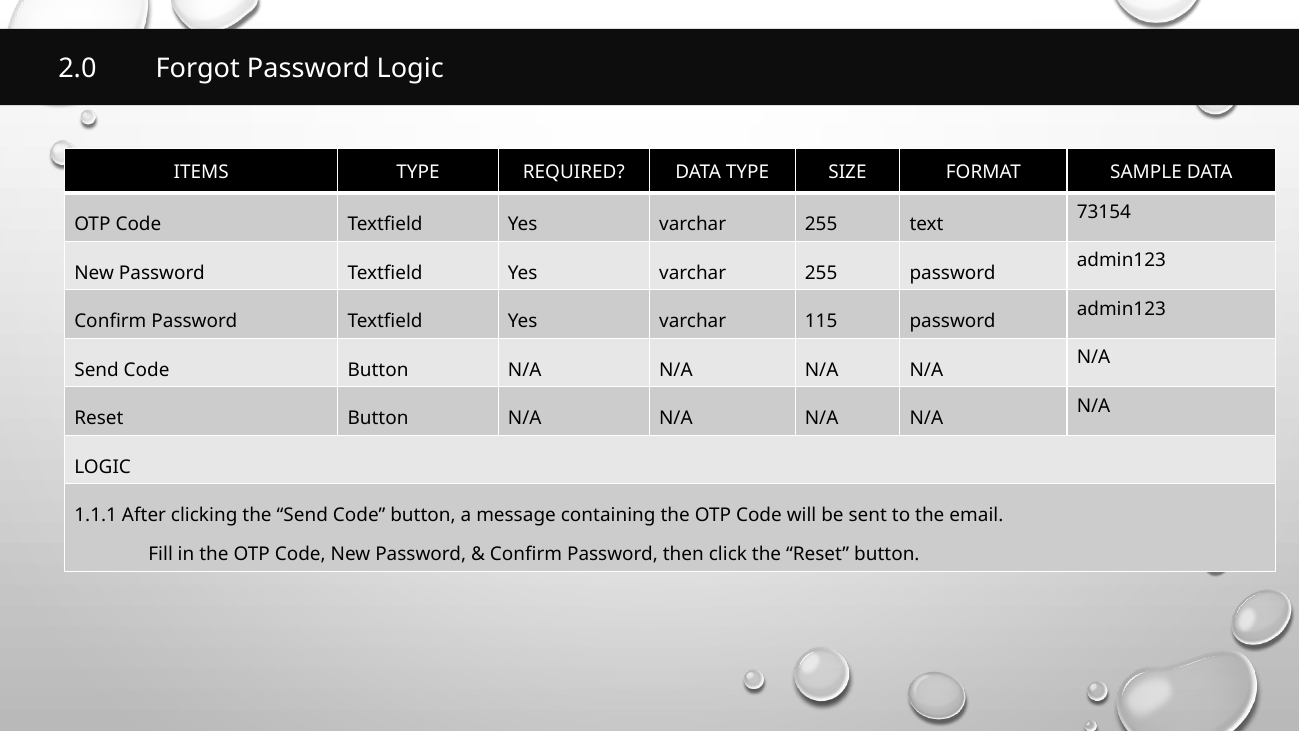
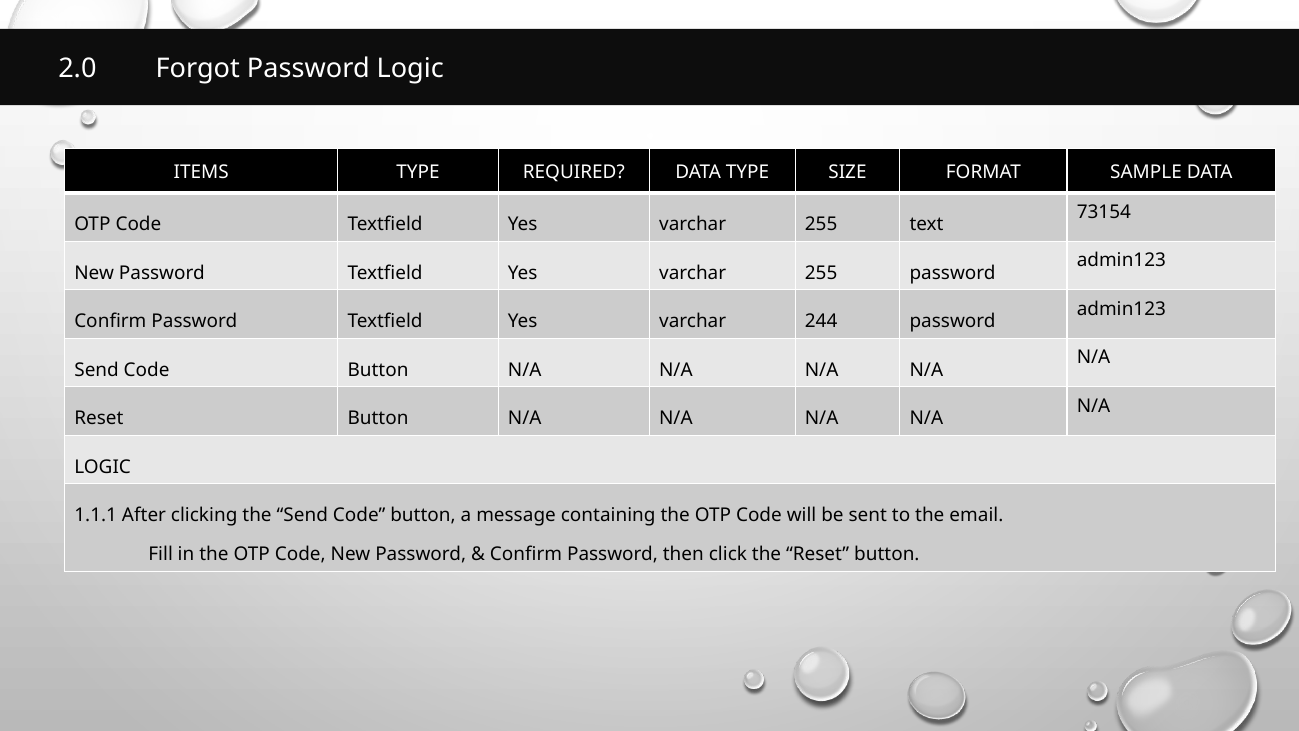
115: 115 -> 244
